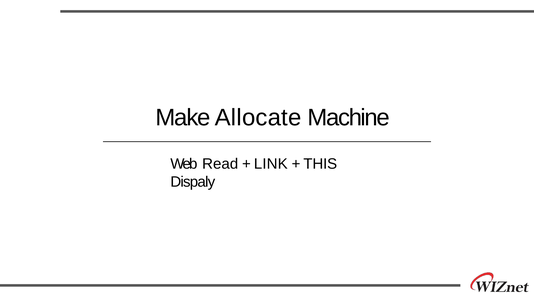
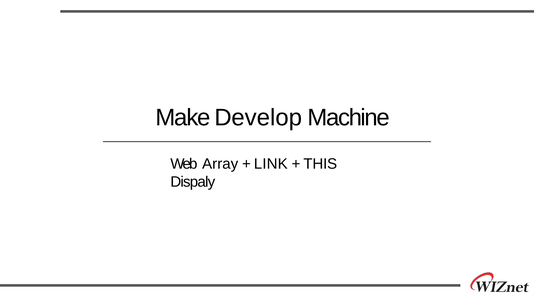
Allocate: Allocate -> Develop
Read: Read -> Array
